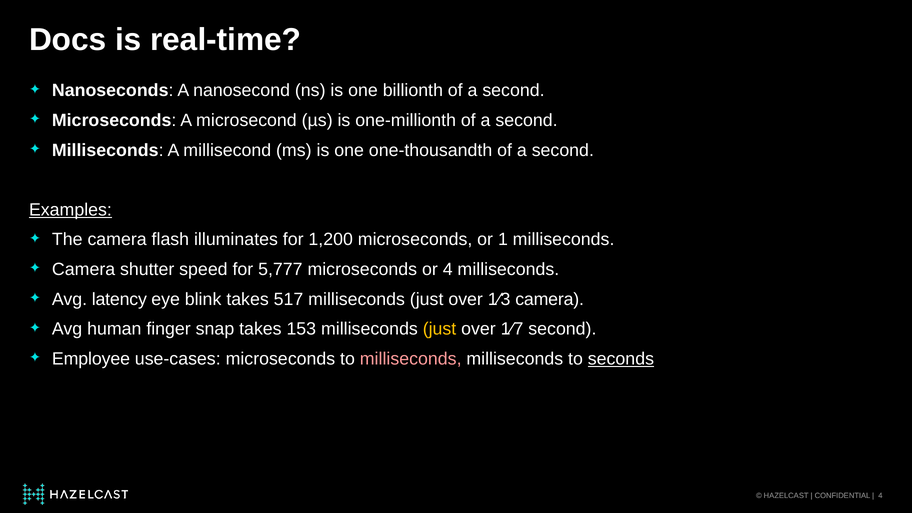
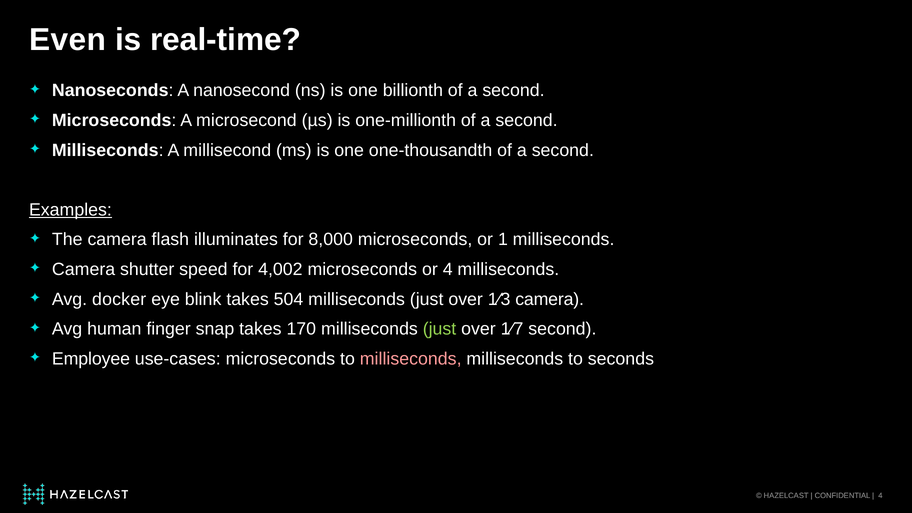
Docs: Docs -> Even
1,200: 1,200 -> 8,000
5,777: 5,777 -> 4,002
latency: latency -> docker
517: 517 -> 504
153: 153 -> 170
just at (440, 329) colour: yellow -> light green
seconds underline: present -> none
